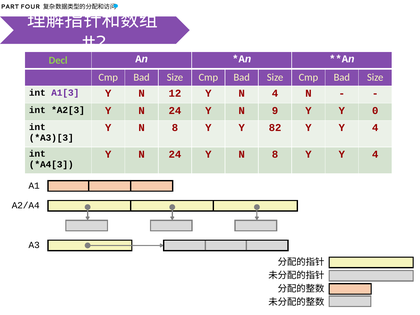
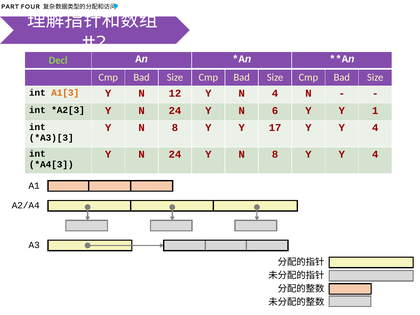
A1[3 colour: purple -> orange
9: 9 -> 6
0: 0 -> 1
82: 82 -> 17
